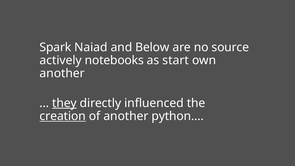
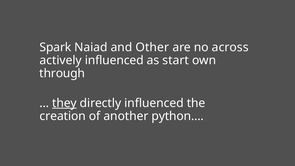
Below: Below -> Other
source: source -> across
actively notebooks: notebooks -> influenced
another at (62, 73): another -> through
creation underline: present -> none
